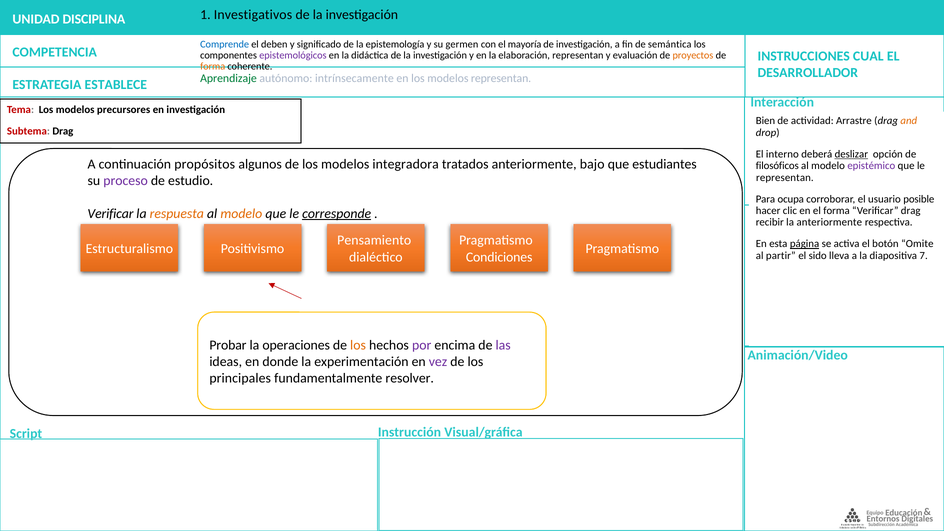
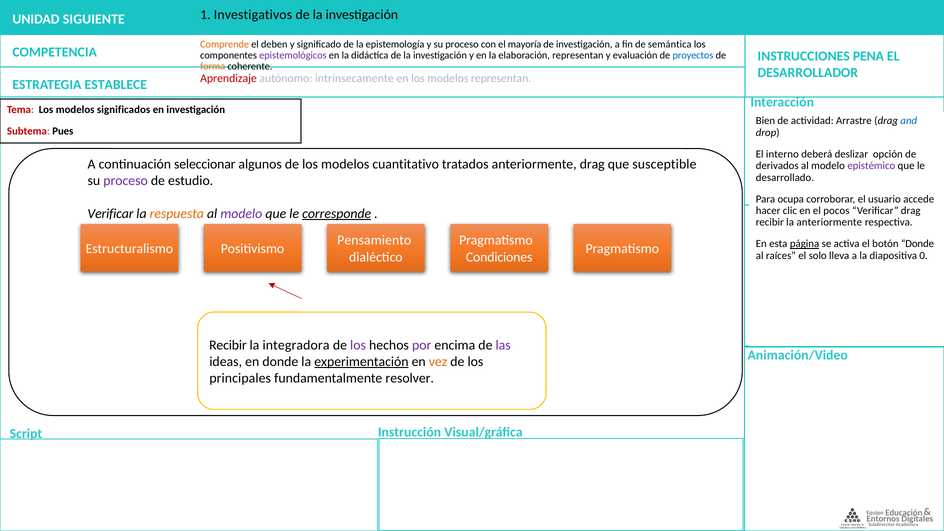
DISCIPLINA: DISCIPLINA -> SIGUIENTE
Comprende colour: blue -> orange
y su germen: germen -> proceso
CUAL: CUAL -> PENA
proyectos colour: orange -> blue
Aprendizaje colour: green -> red
precursores: precursores -> significados
and colour: orange -> blue
Subtema Drag: Drag -> Pues
deslizar underline: present -> none
propósitos: propósitos -> seleccionar
integradora: integradora -> cuantitativo
anteriormente bajo: bajo -> drag
estudiantes: estudiantes -> susceptible
filosóficos: filosóficos -> derivados
representan at (785, 177): representan -> desarrollado
posible: posible -> accede
el forma: forma -> pocos
modelo at (241, 214) colour: orange -> purple
botón Omite: Omite -> Donde
partir: partir -> raíces
sido: sido -> solo
7: 7 -> 0
Probar at (228, 345): Probar -> Recibir
operaciones: operaciones -> integradora
los at (358, 345) colour: orange -> purple
experimentación underline: none -> present
vez colour: purple -> orange
